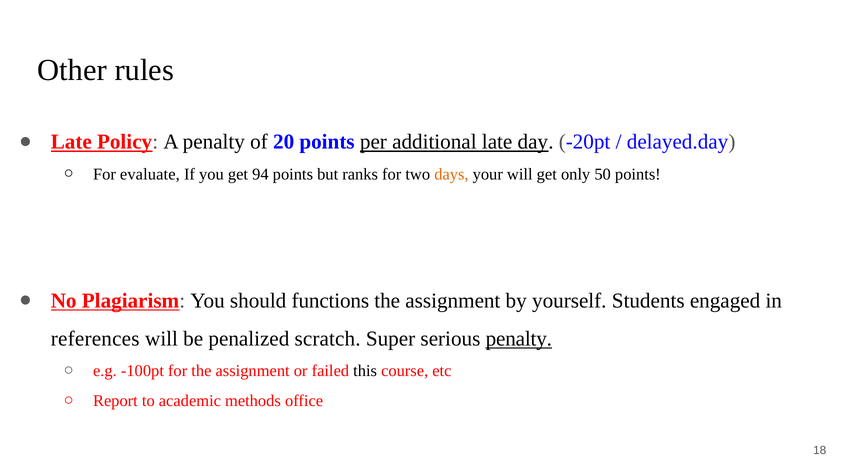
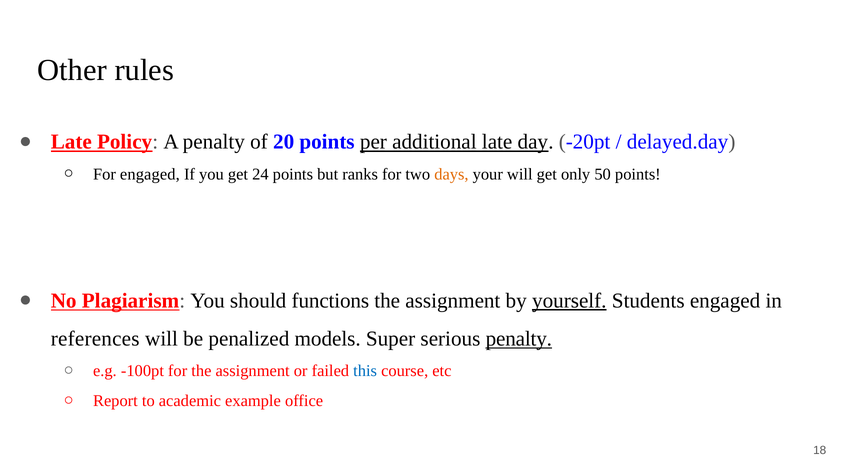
For evaluate: evaluate -> engaged
94: 94 -> 24
yourself underline: none -> present
scratch: scratch -> models
this colour: black -> blue
methods: methods -> example
